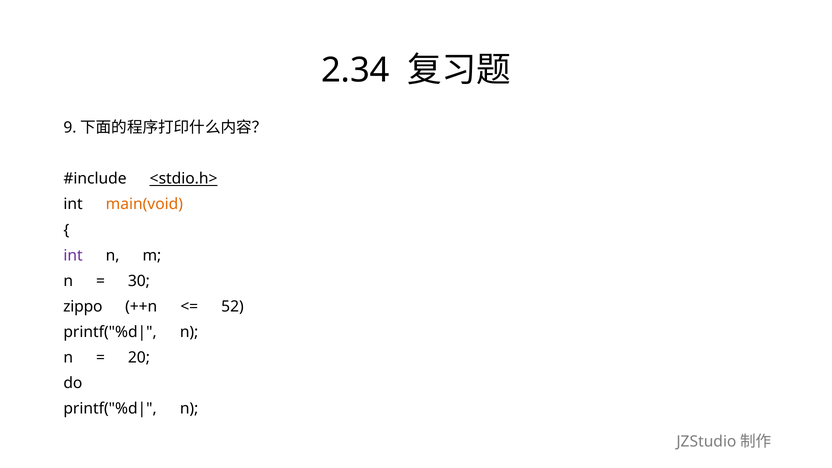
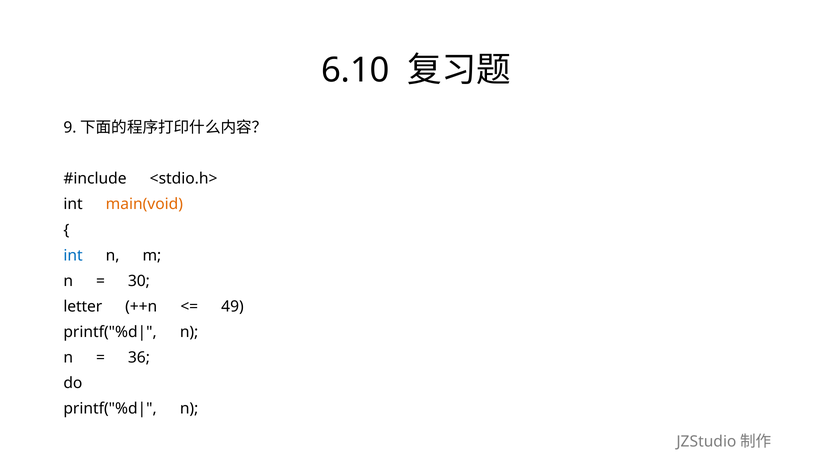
2.34: 2.34 -> 6.10
<stdio.h> underline: present -> none
int at (73, 255) colour: purple -> blue
zippo: zippo -> letter
52: 52 -> 49
20: 20 -> 36
